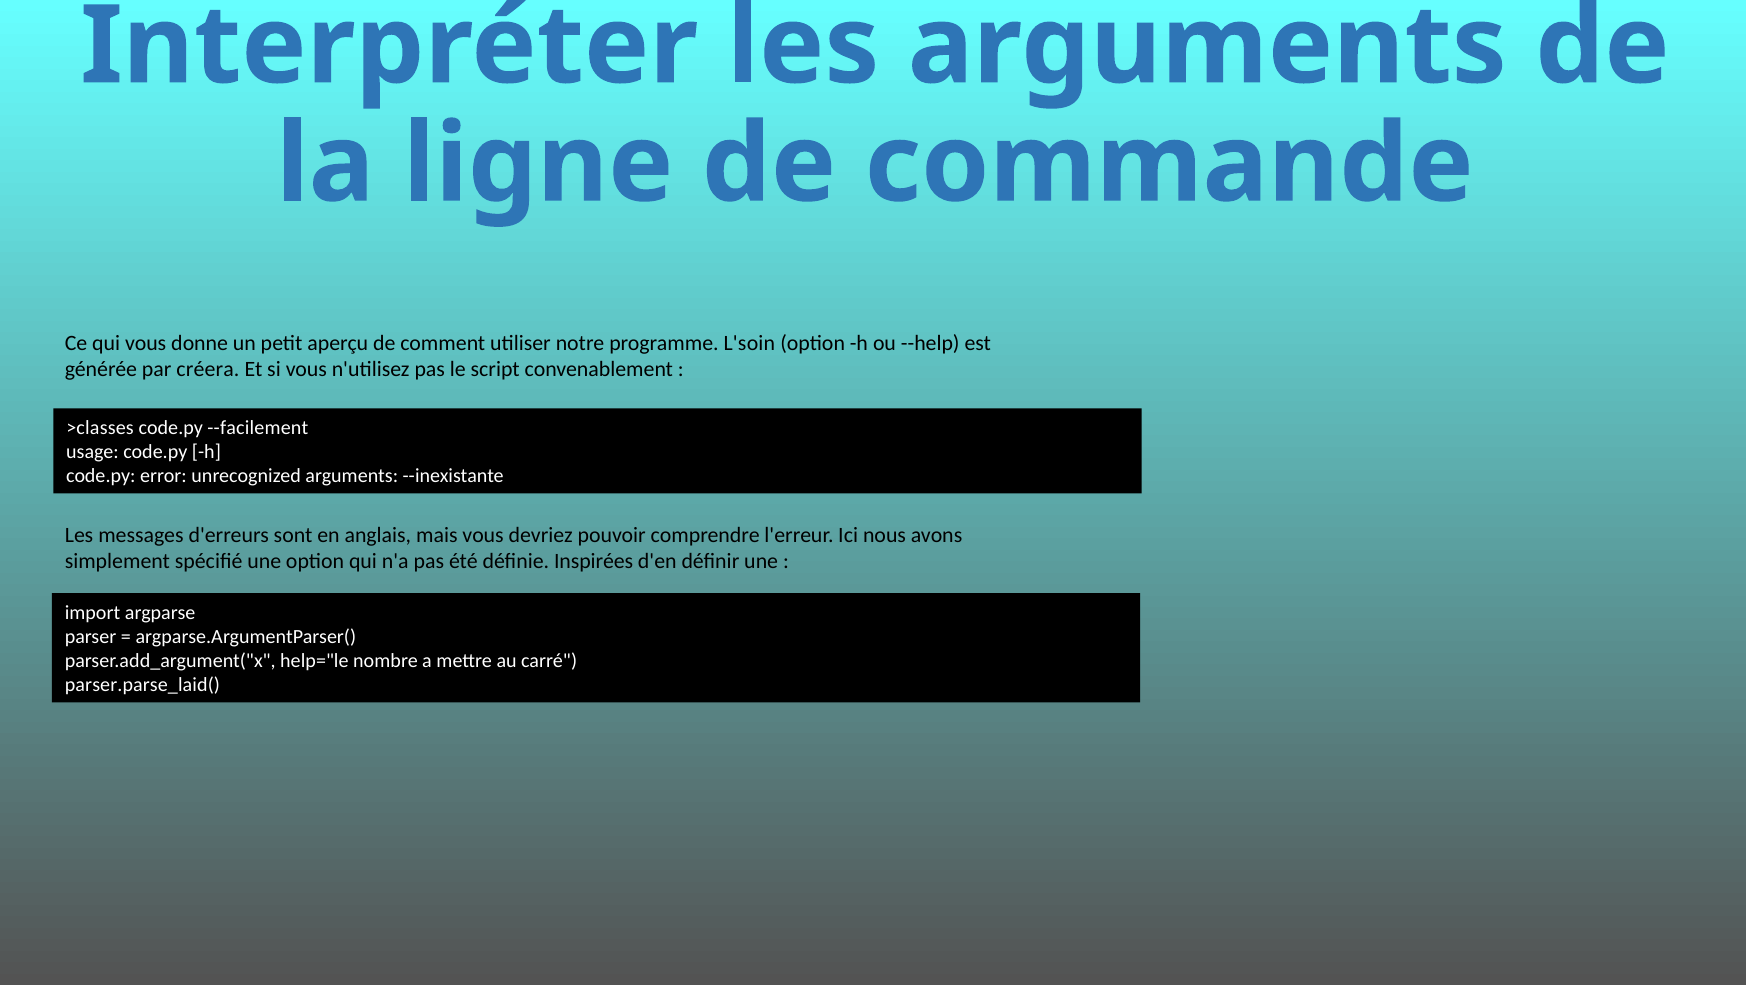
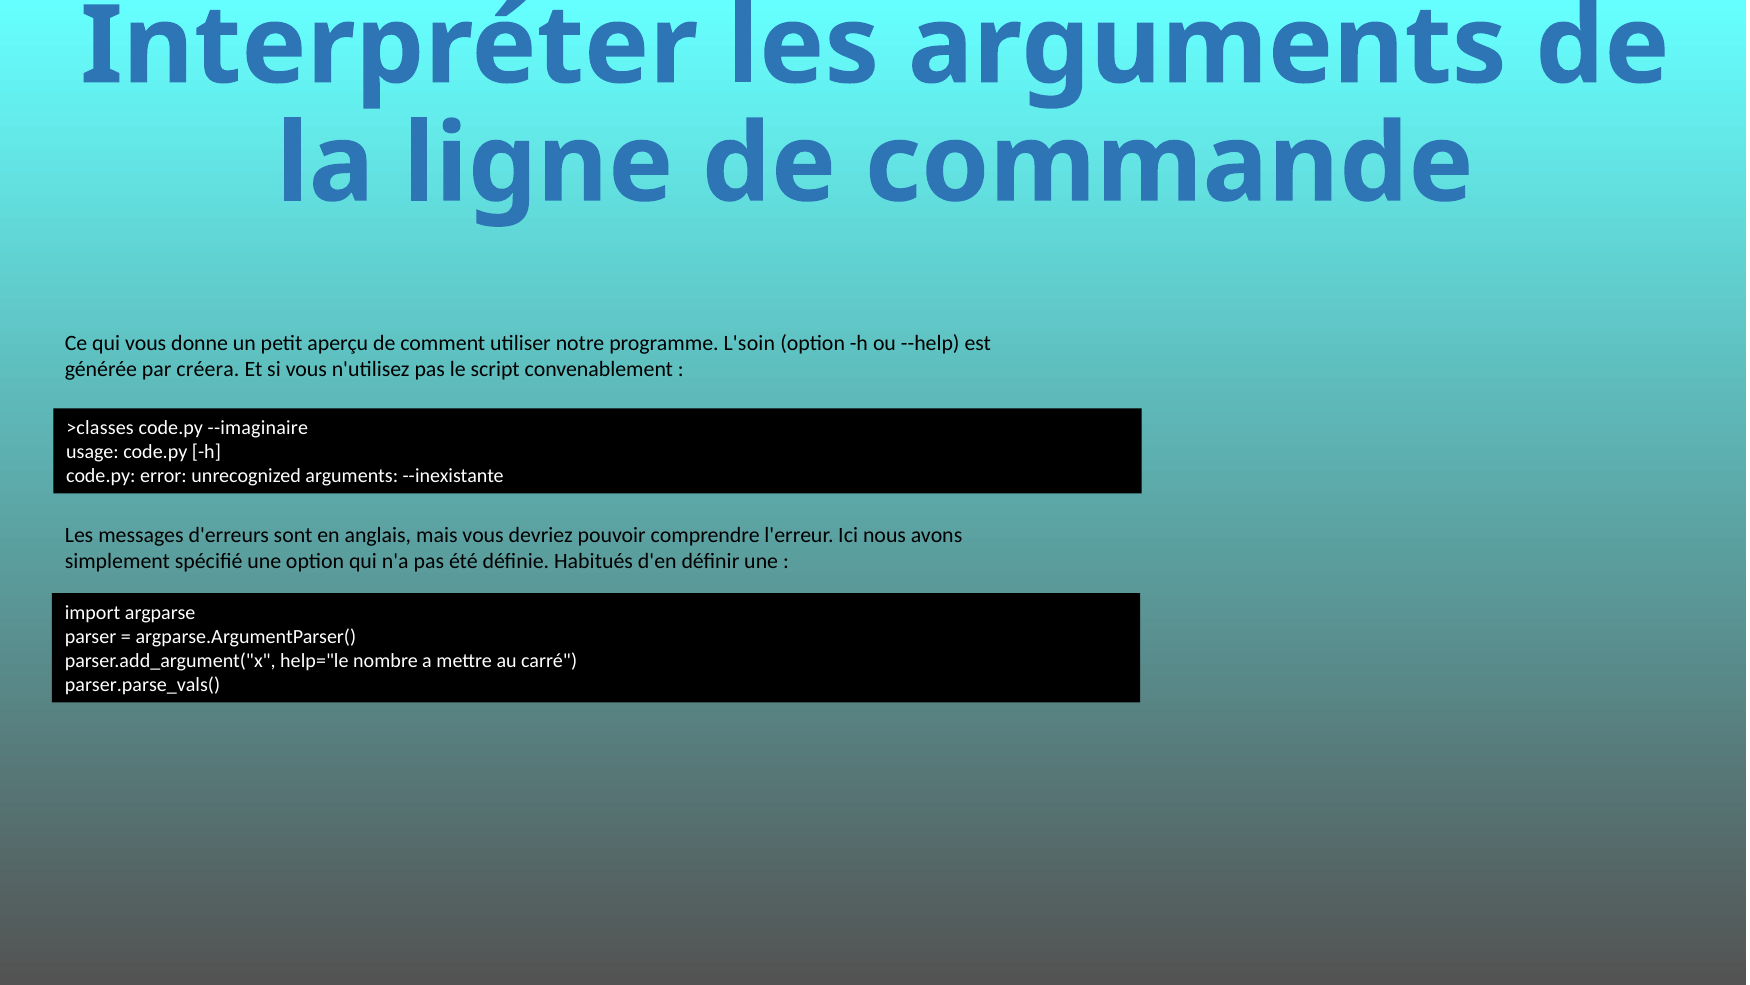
--facilement: --facilement -> --imaginaire
Inspirées: Inspirées -> Habitués
parser.parse_laid(: parser.parse_laid( -> parser.parse_vals(
